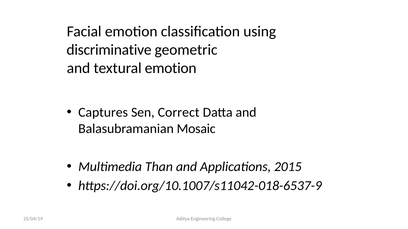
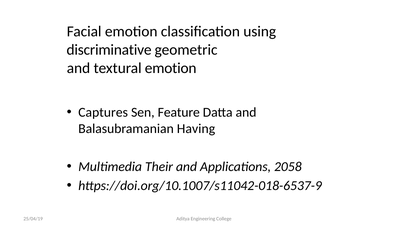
Correct: Correct -> Feature
Mosaic: Mosaic -> Having
Than: Than -> Their
2015: 2015 -> 2058
